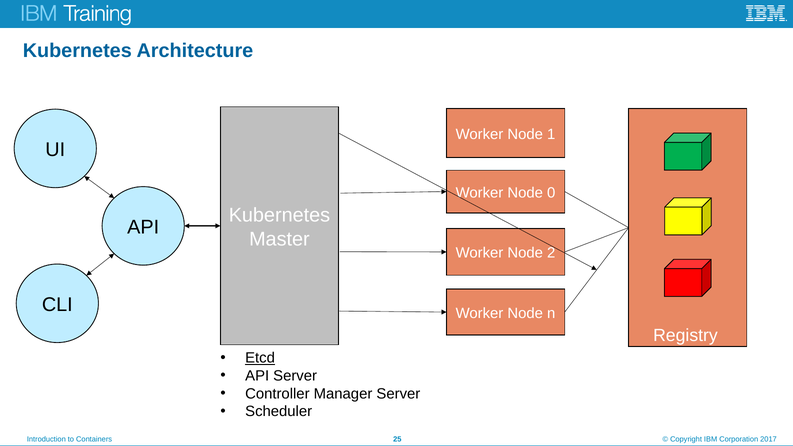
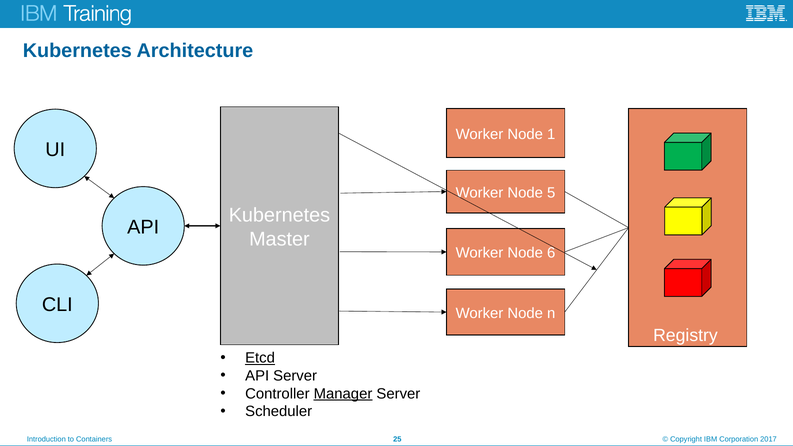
0: 0 -> 5
2: 2 -> 6
Manager underline: none -> present
